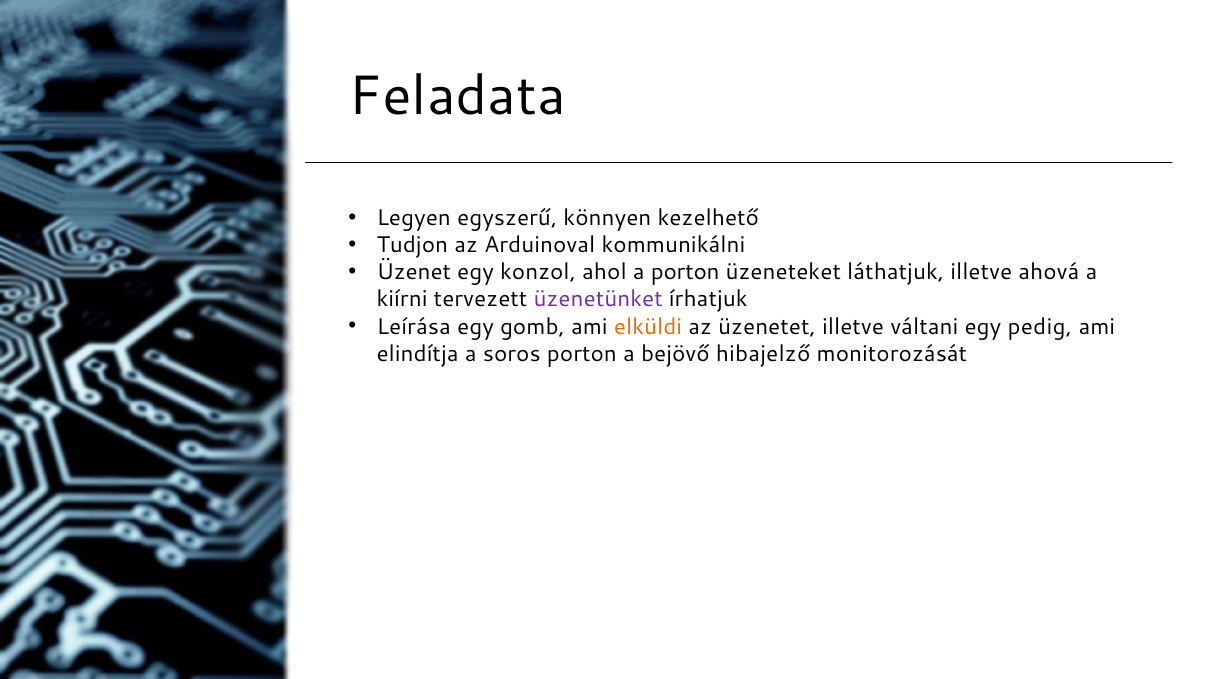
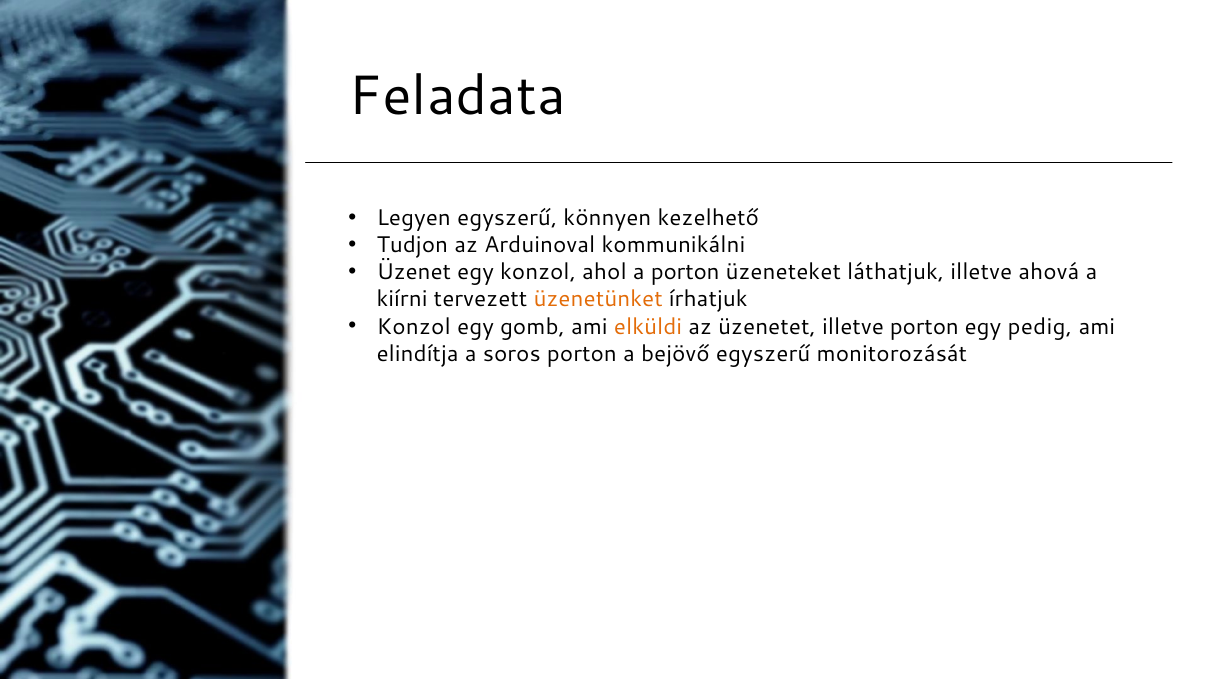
üzenetünket colour: purple -> orange
Leírása at (414, 326): Leírása -> Konzol
illetve váltani: váltani -> porton
bejövő hibajelző: hibajelző -> egyszerű
